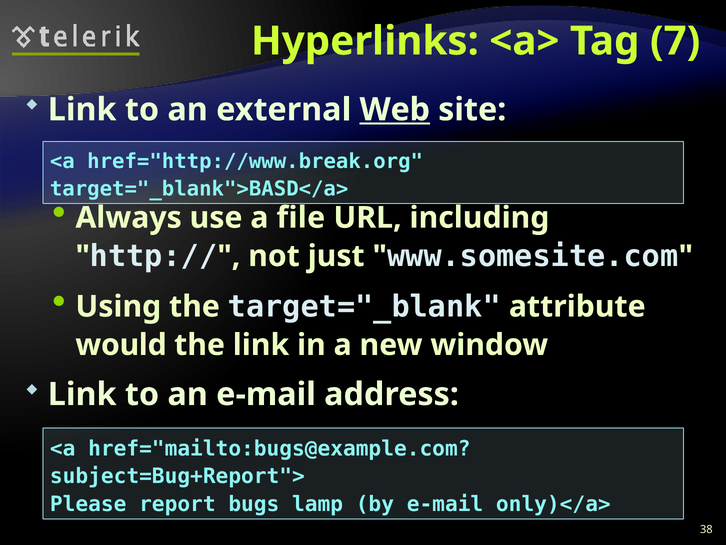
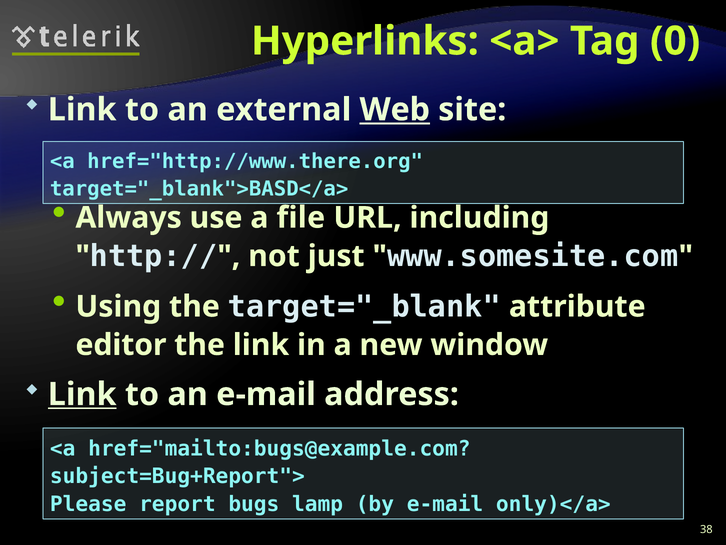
7: 7 -> 0
href="http://www.break.org: href="http://www.break.org -> href="http://www.there.org
would: would -> editor
Link at (82, 394) underline: none -> present
